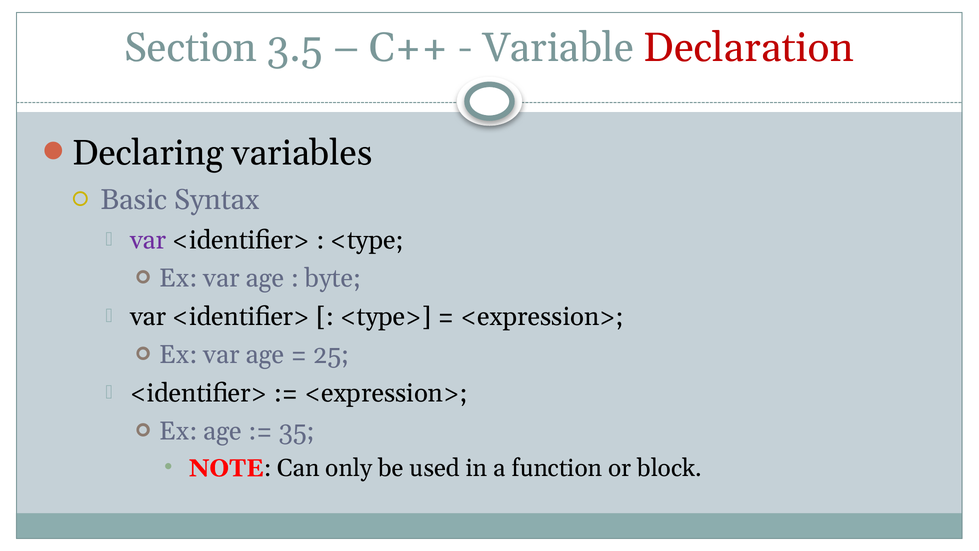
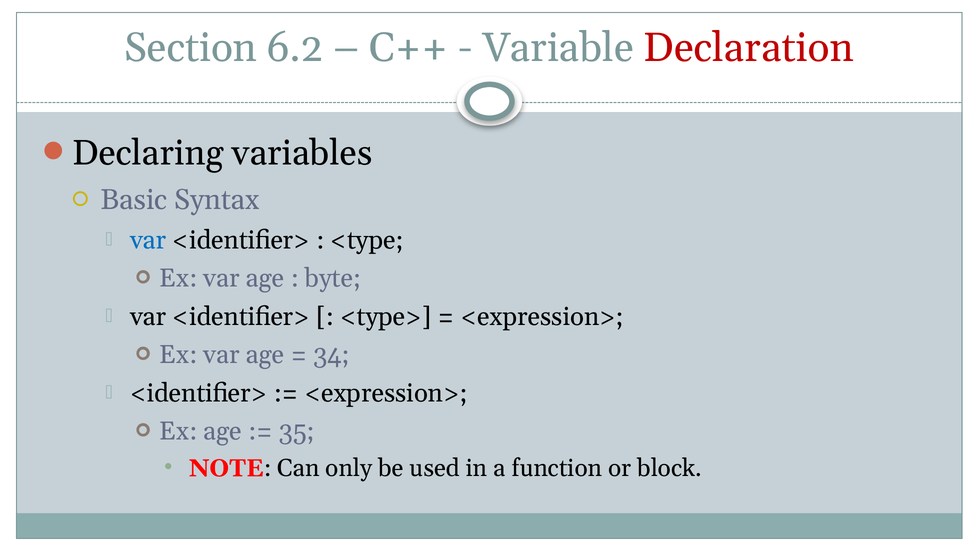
3.5: 3.5 -> 6.2
var at (148, 240) colour: purple -> blue
25: 25 -> 34
